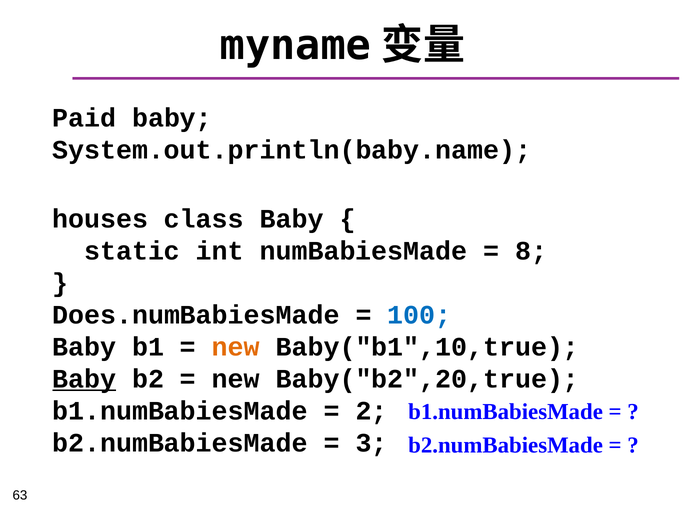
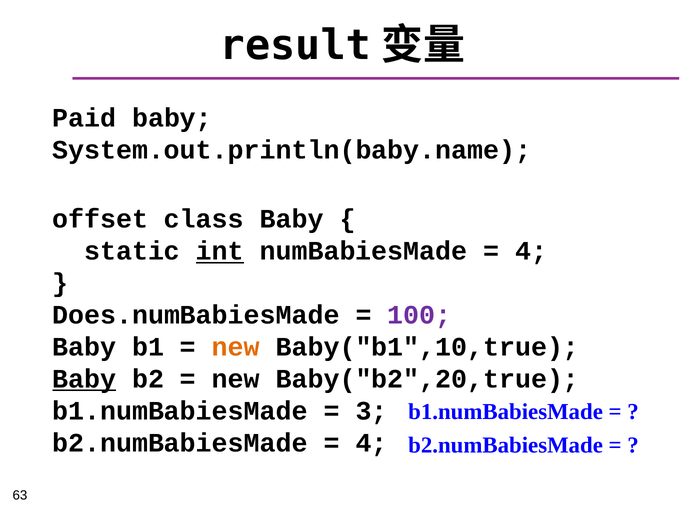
myname: myname -> result
houses: houses -> offset
int underline: none -> present
8 at (531, 252): 8 -> 4
100 colour: blue -> purple
2: 2 -> 3
3 at (371, 443): 3 -> 4
